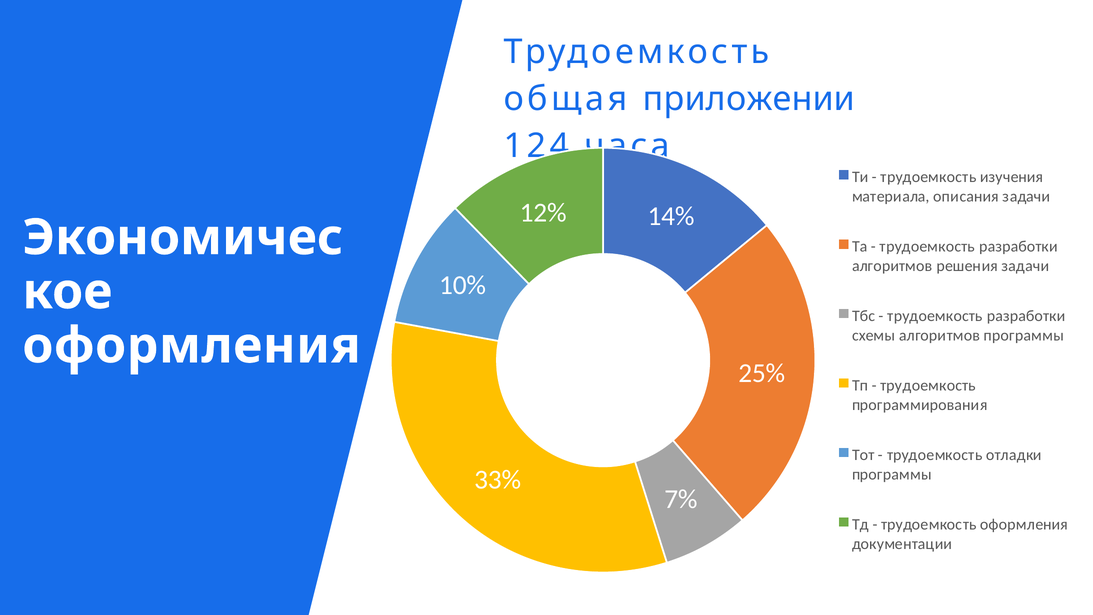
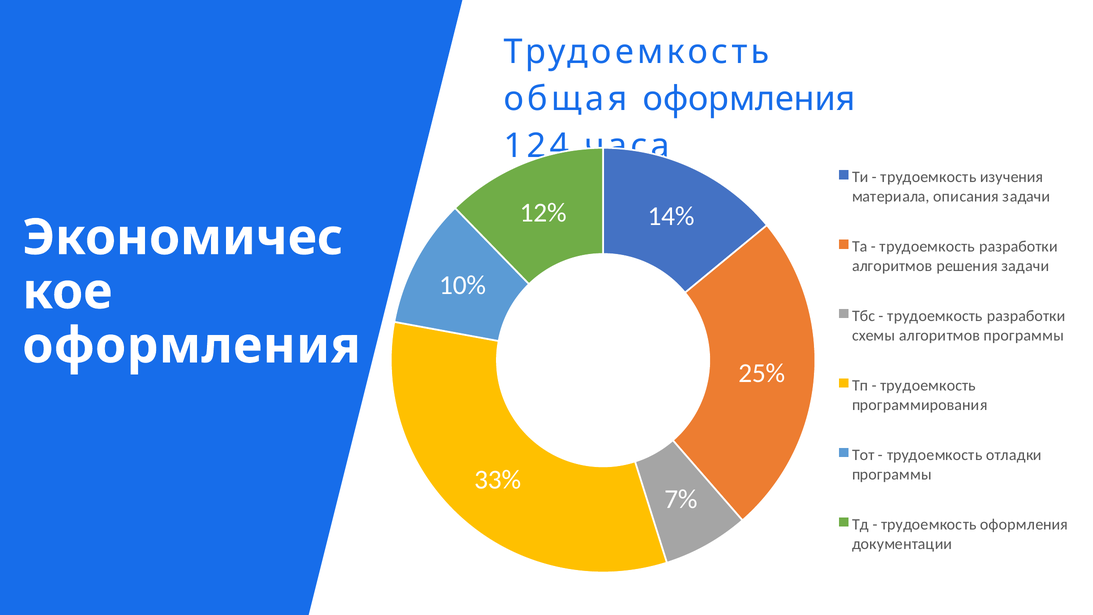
общая приложении: приложении -> оформления
